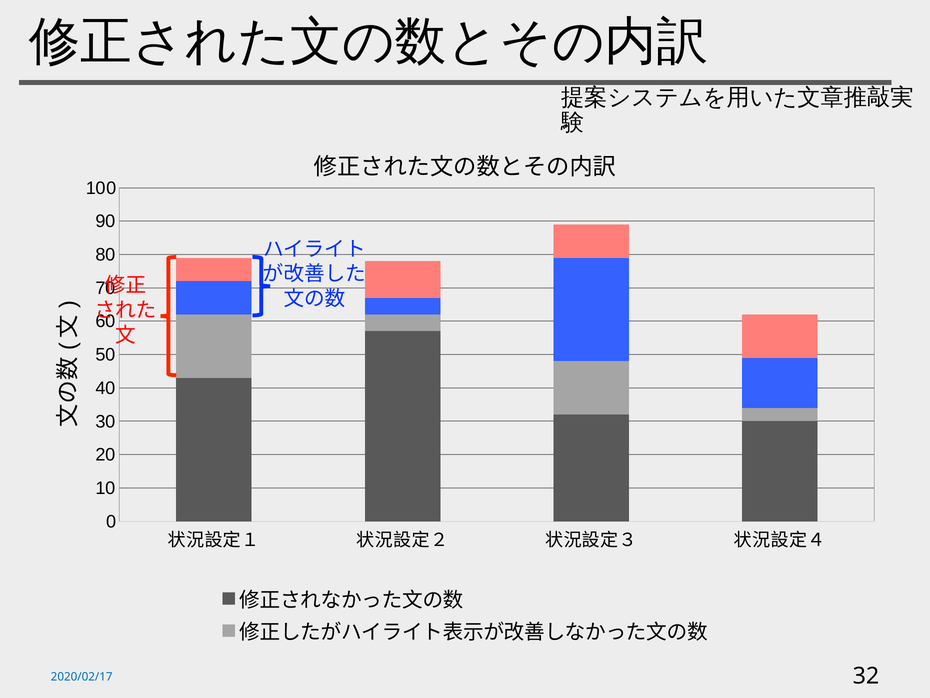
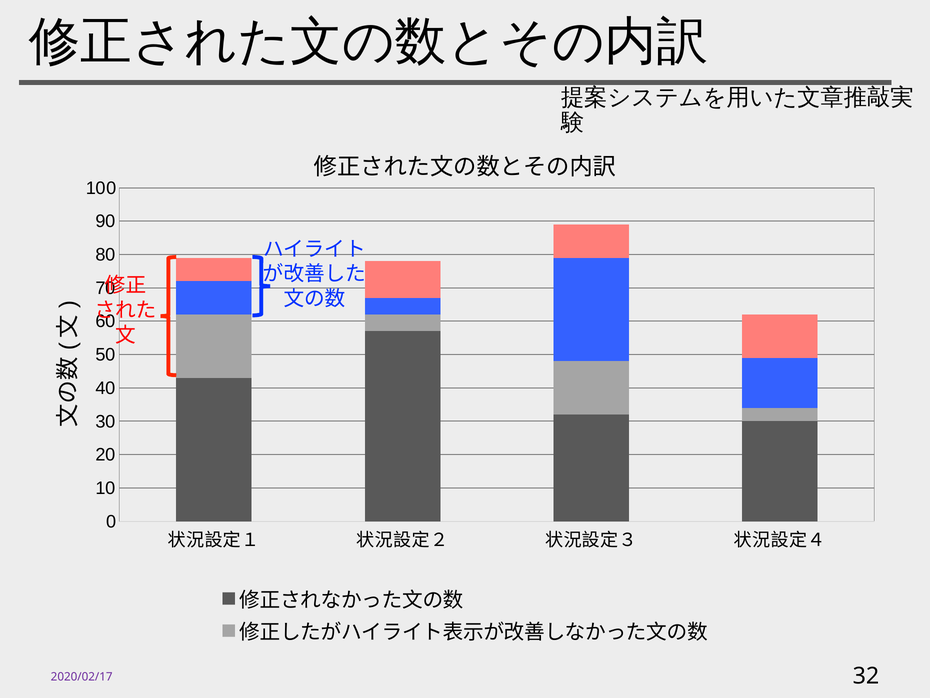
2020/02/17 colour: blue -> purple
